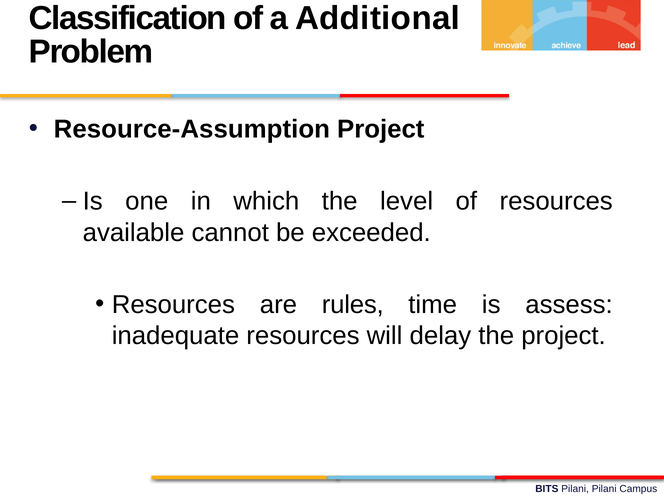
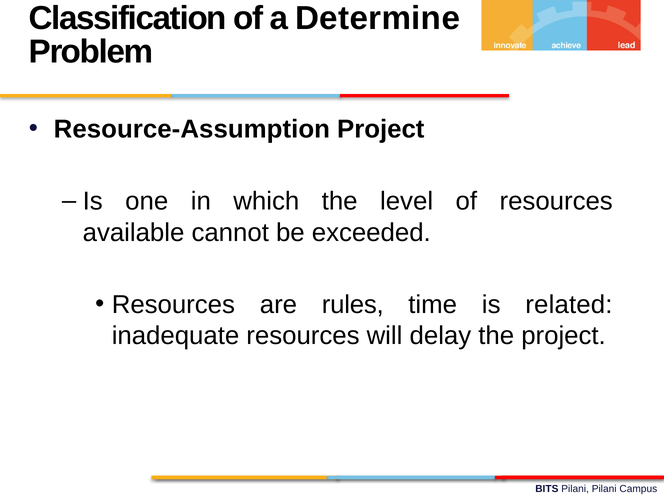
Additional: Additional -> Determine
assess: assess -> related
